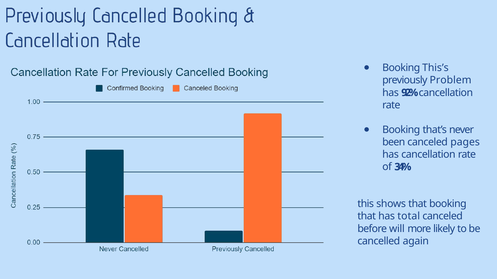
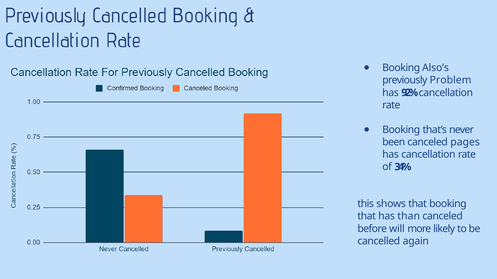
This’s: This’s -> Also’s
total: total -> than
